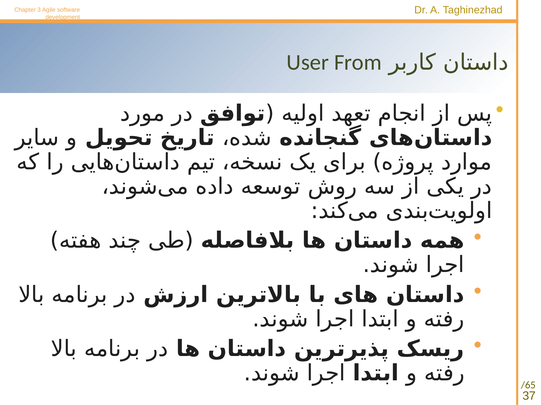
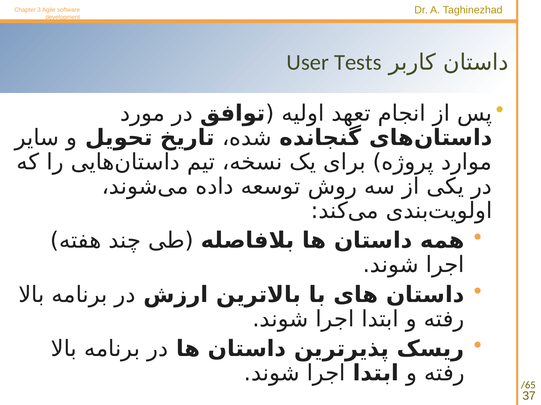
From: From -> Tests
